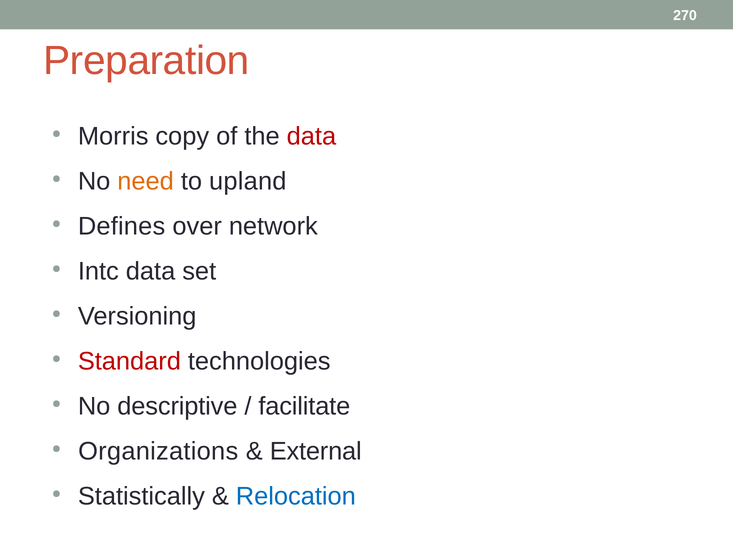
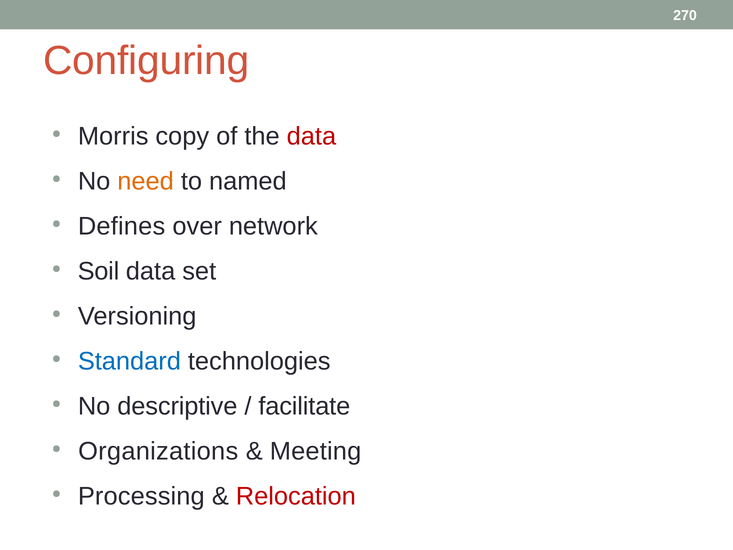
Preparation: Preparation -> Configuring
upland: upland -> named
Intc: Intc -> Soil
Standard colour: red -> blue
External: External -> Meeting
Statistically: Statistically -> Processing
Relocation colour: blue -> red
